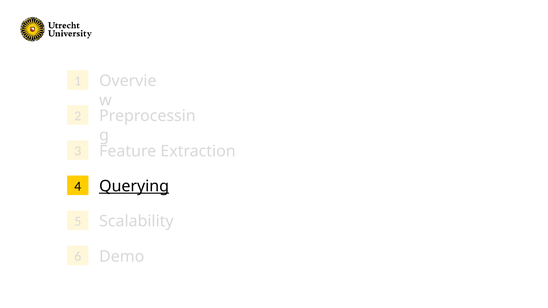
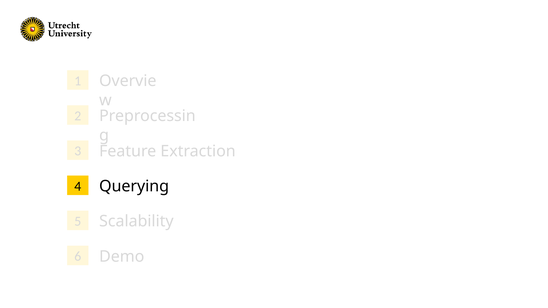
Querying underline: present -> none
